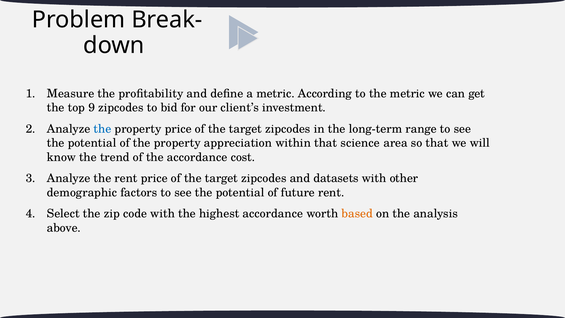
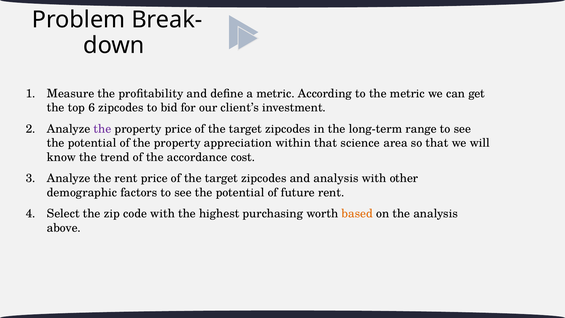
9: 9 -> 6
the at (103, 129) colour: blue -> purple
and datasets: datasets -> analysis
highest accordance: accordance -> purchasing
